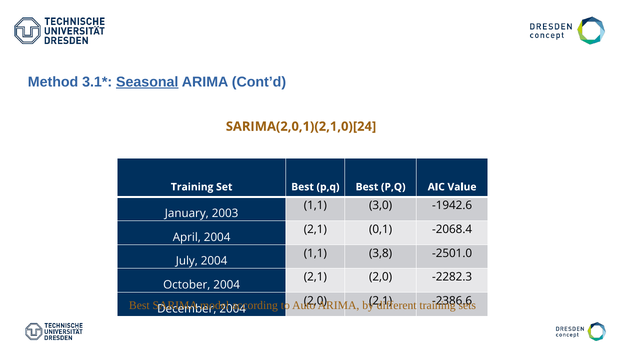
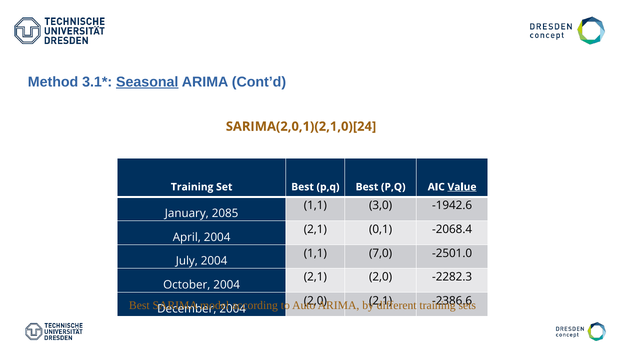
Value underline: none -> present
2003: 2003 -> 2085
3,8: 3,8 -> 7,0
